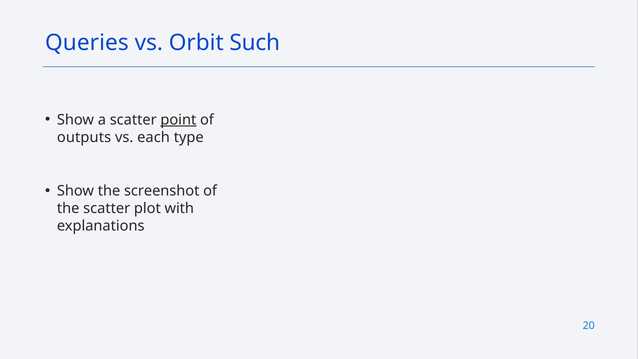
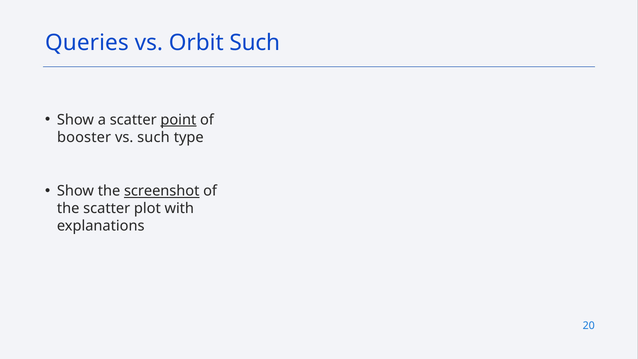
outputs: outputs -> booster
vs each: each -> such
screenshot underline: none -> present
